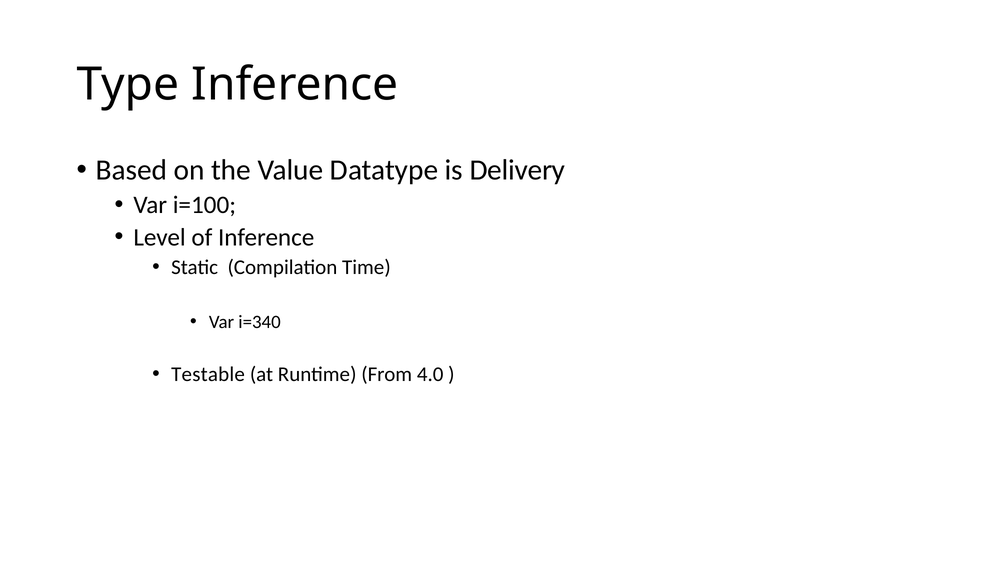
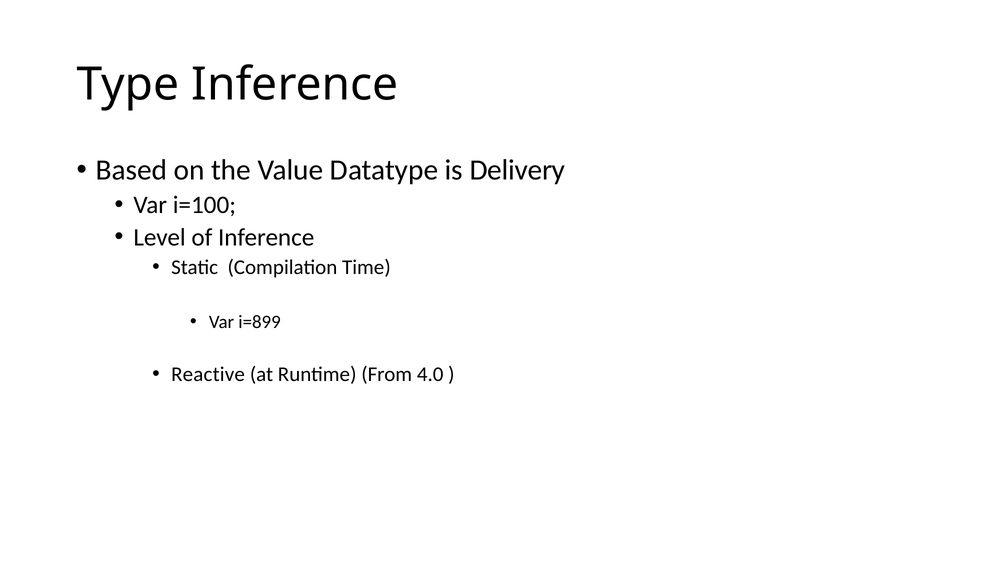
i=340: i=340 -> i=899
Testable: Testable -> Reactive
